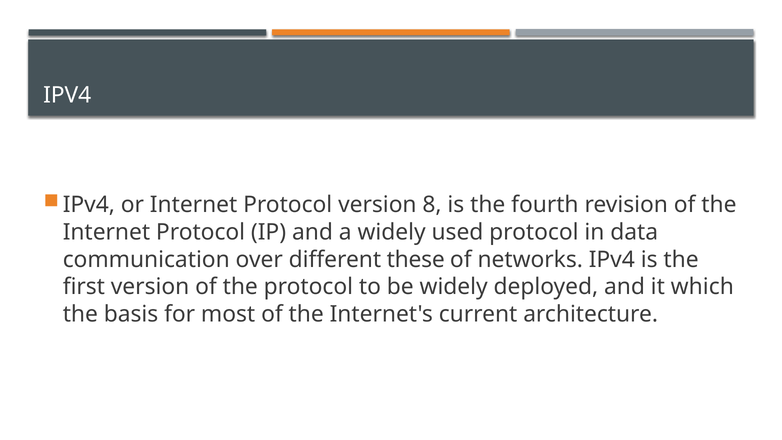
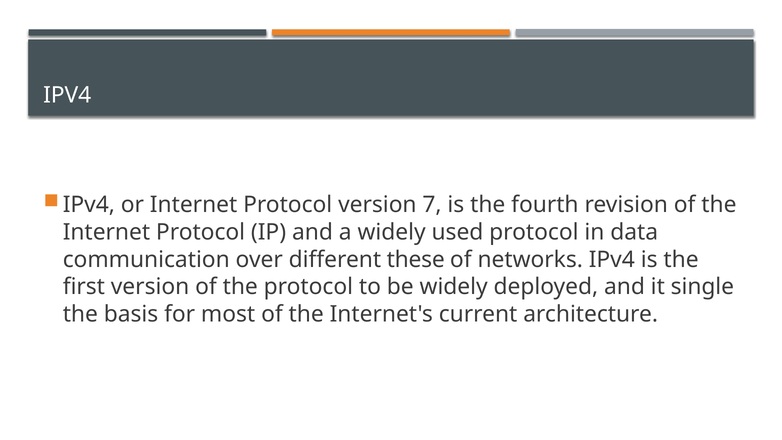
8: 8 -> 7
which: which -> single
